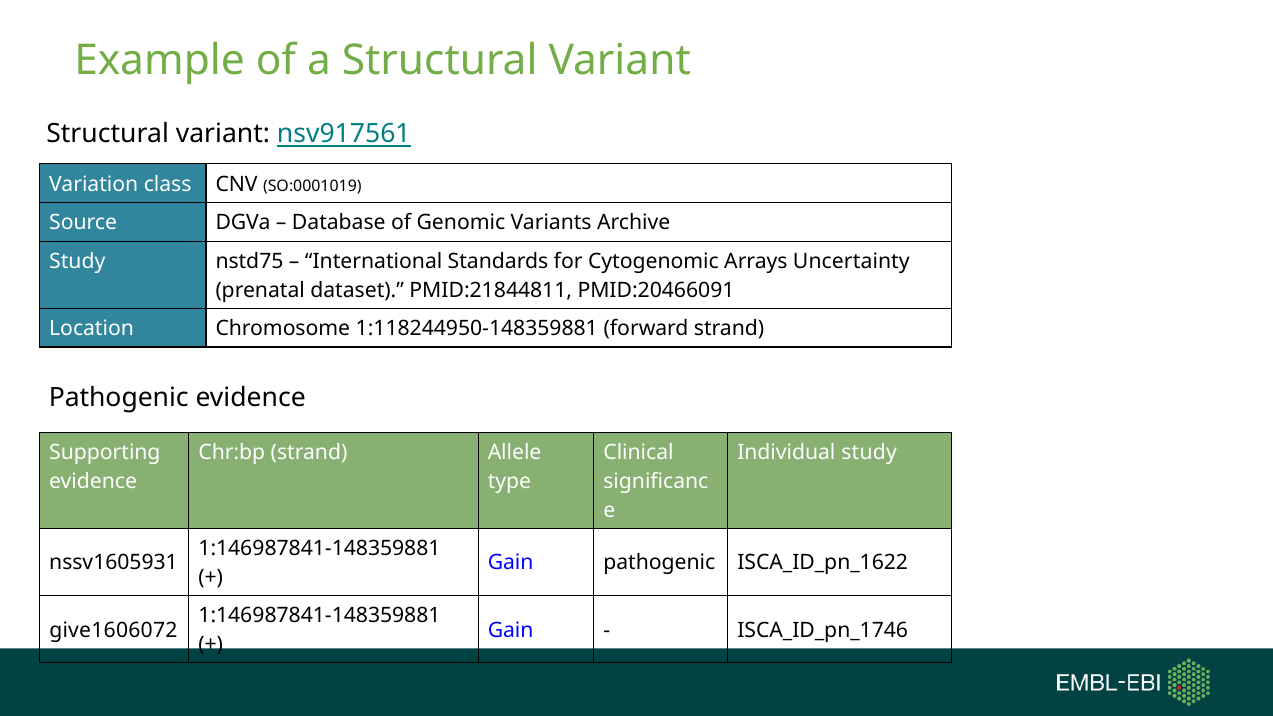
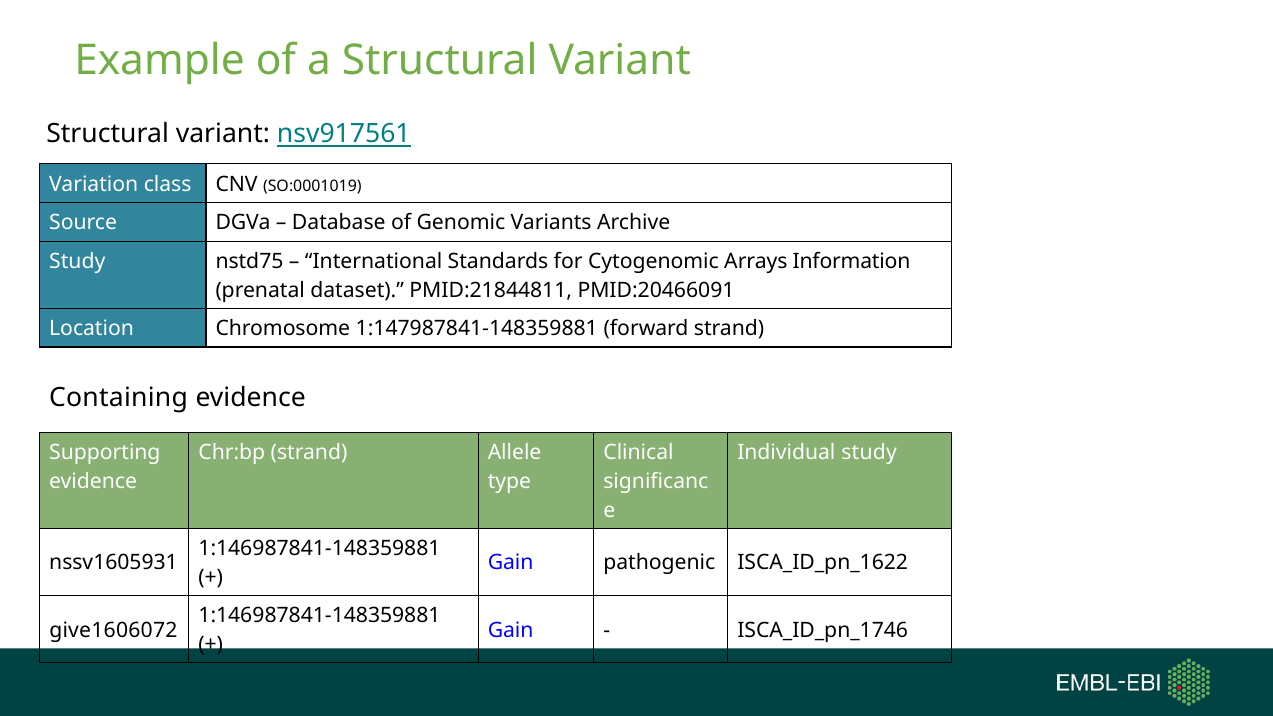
Uncertainty: Uncertainty -> Information
1:118244950-148359881: 1:118244950-148359881 -> 1:147987841-148359881
Pathogenic at (119, 398): Pathogenic -> Containing
